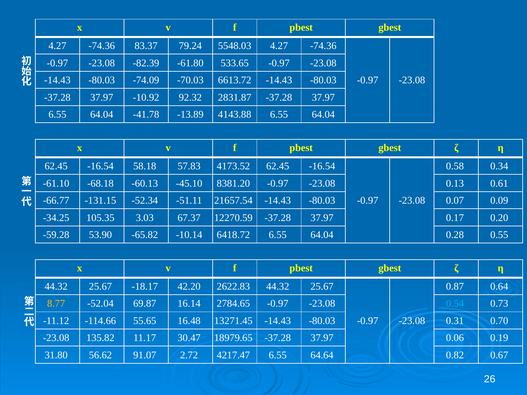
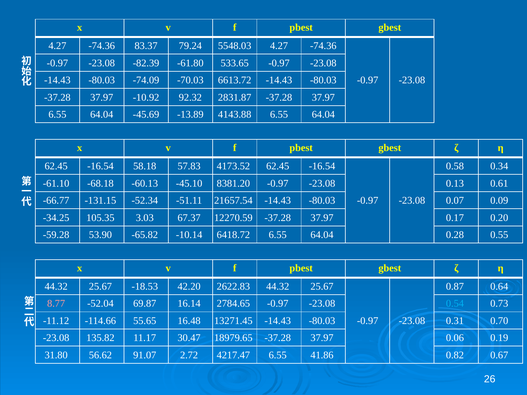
-41.78: -41.78 -> -45.69
-18.17: -18.17 -> -18.53
8.77 colour: yellow -> pink
64.64: 64.64 -> 41.86
